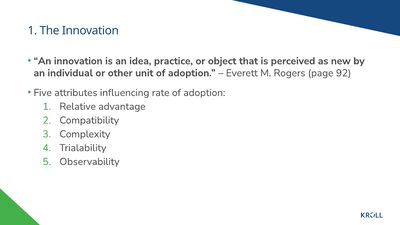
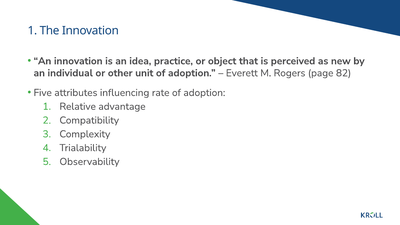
92: 92 -> 82
